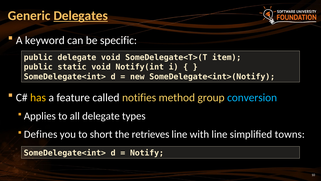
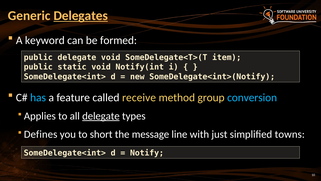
specific: specific -> formed
has colour: yellow -> light blue
notifies: notifies -> receive
delegate at (101, 116) underline: none -> present
retrieves: retrieves -> message
with line: line -> just
